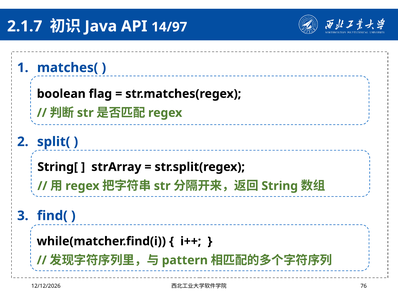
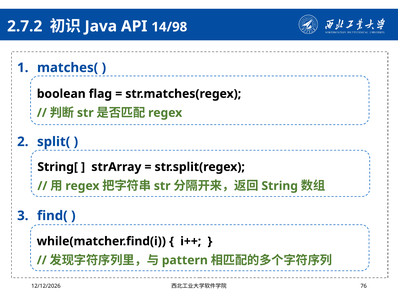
2.1.7: 2.1.7 -> 2.7.2
14/97: 14/97 -> 14/98
